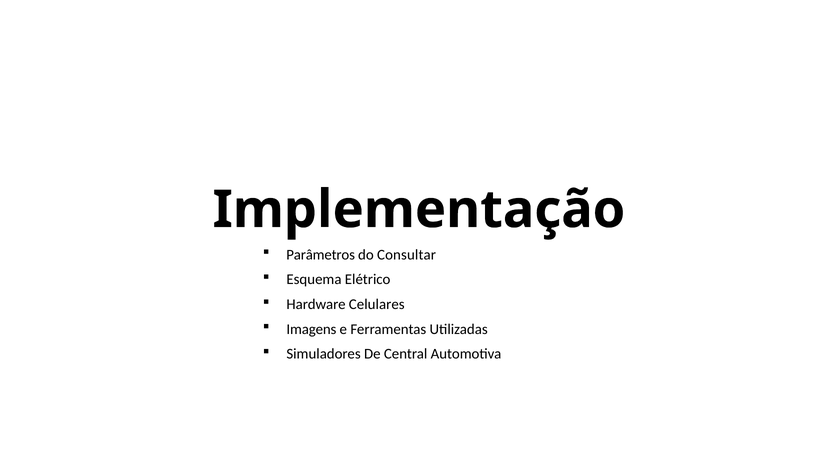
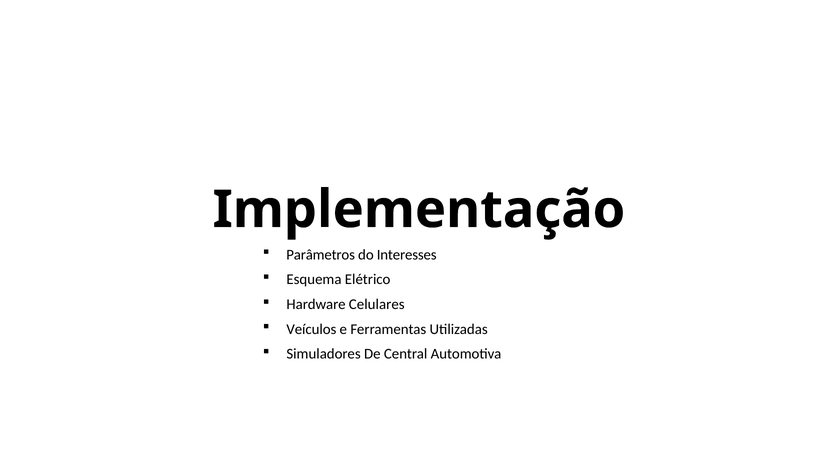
Consultar: Consultar -> Interesses
Imagens: Imagens -> Veículos
